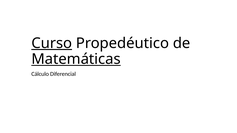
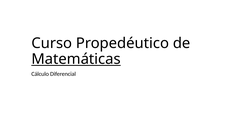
Curso underline: present -> none
